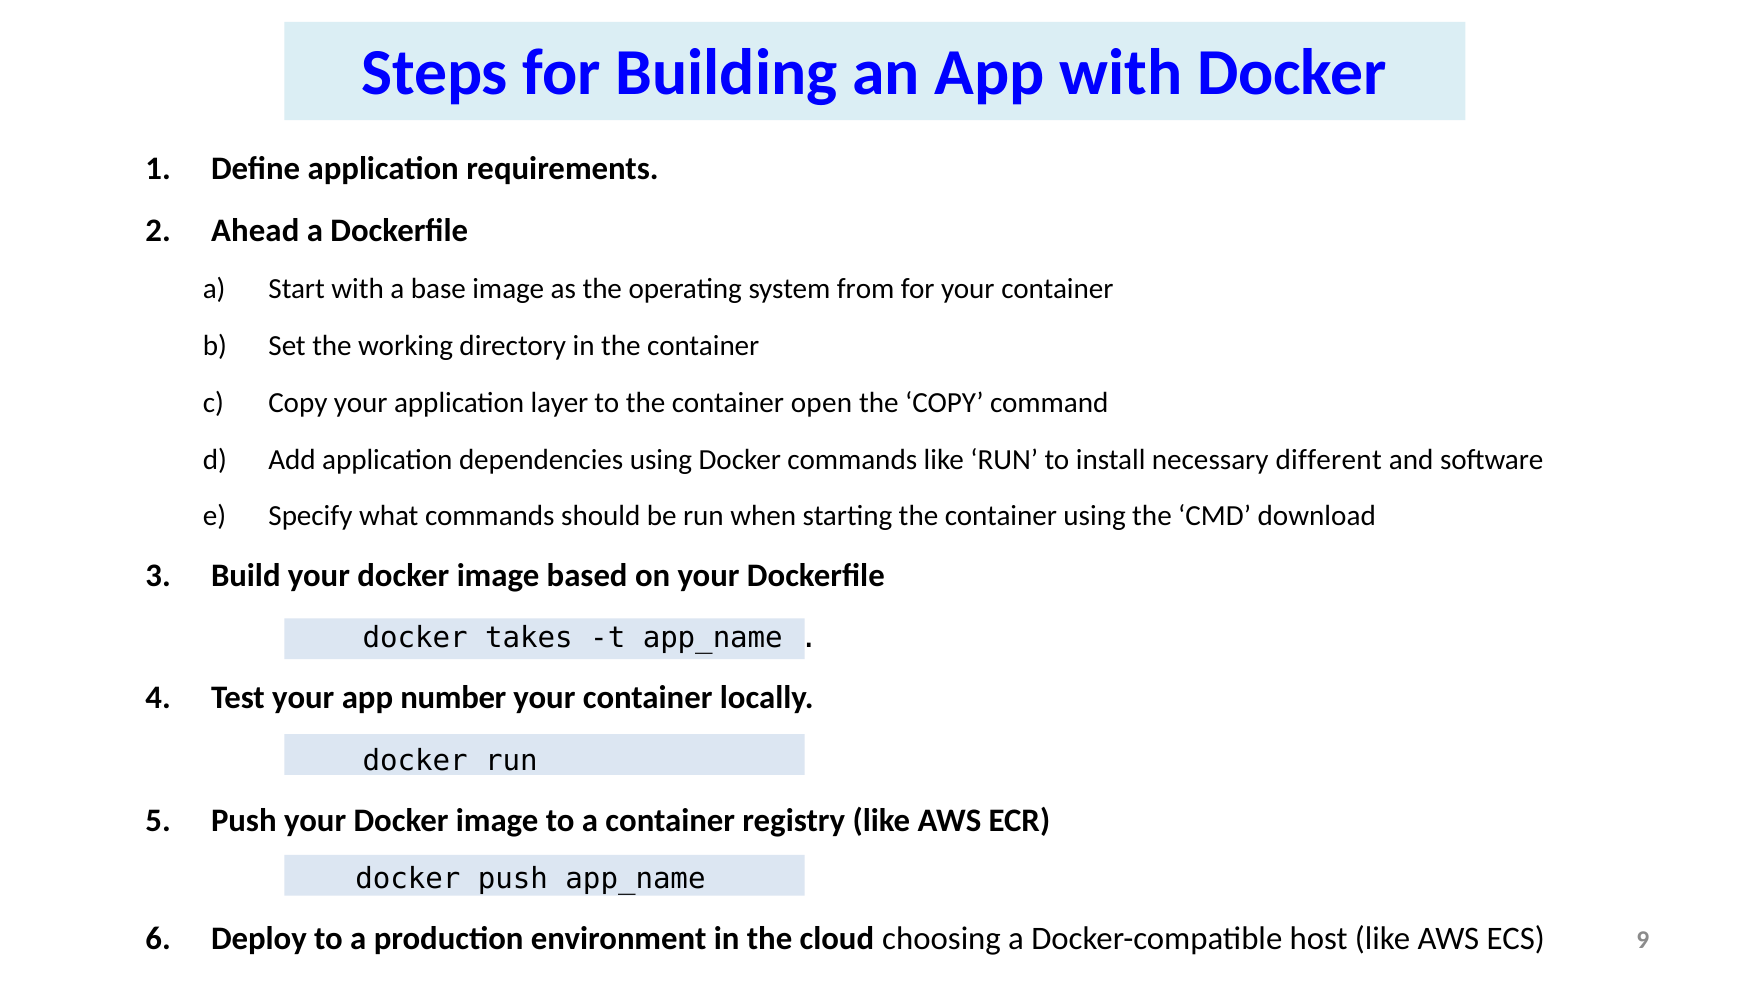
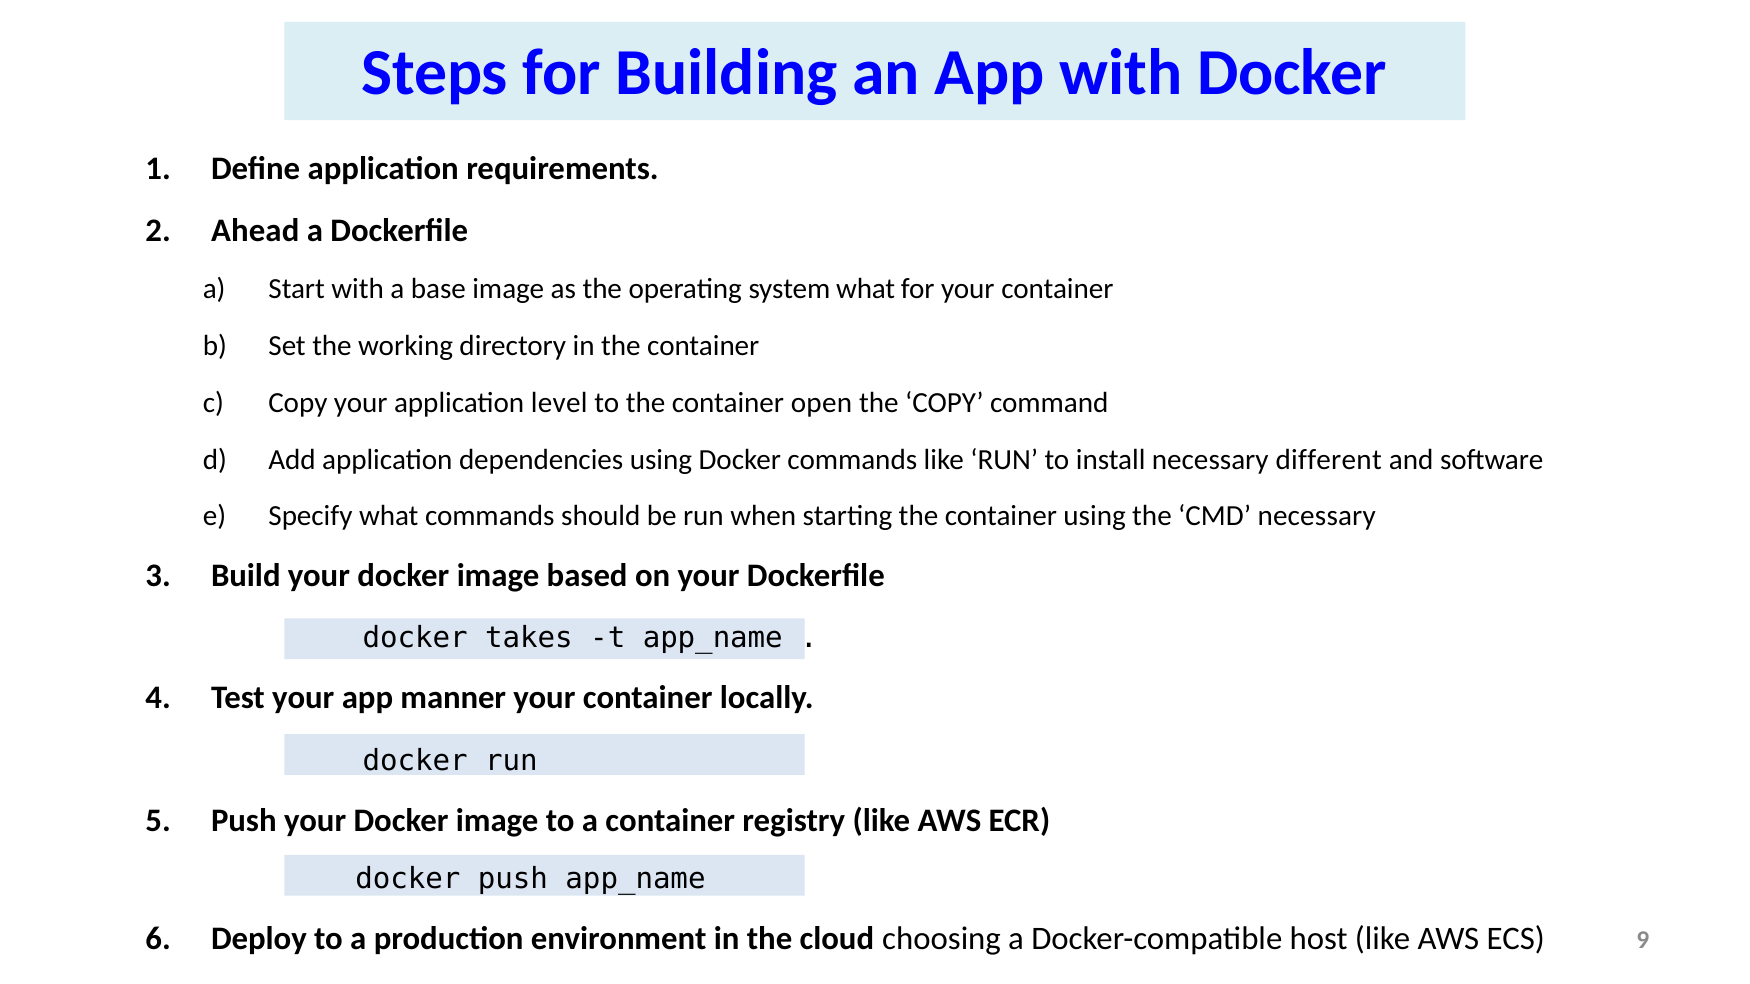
system from: from -> what
layer: layer -> level
CMD download: download -> necessary
number: number -> manner
